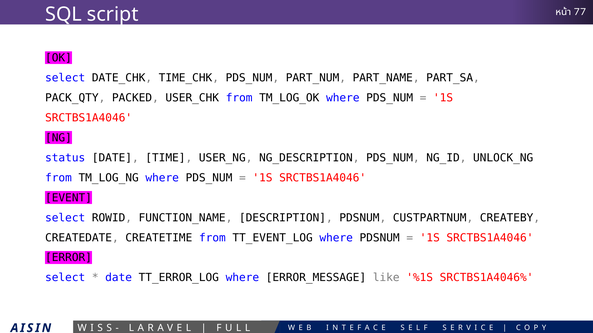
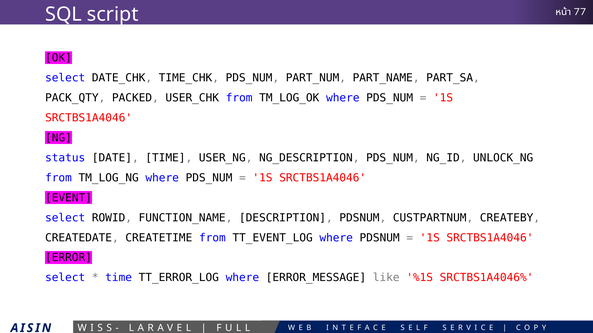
date at (119, 278): date -> time
